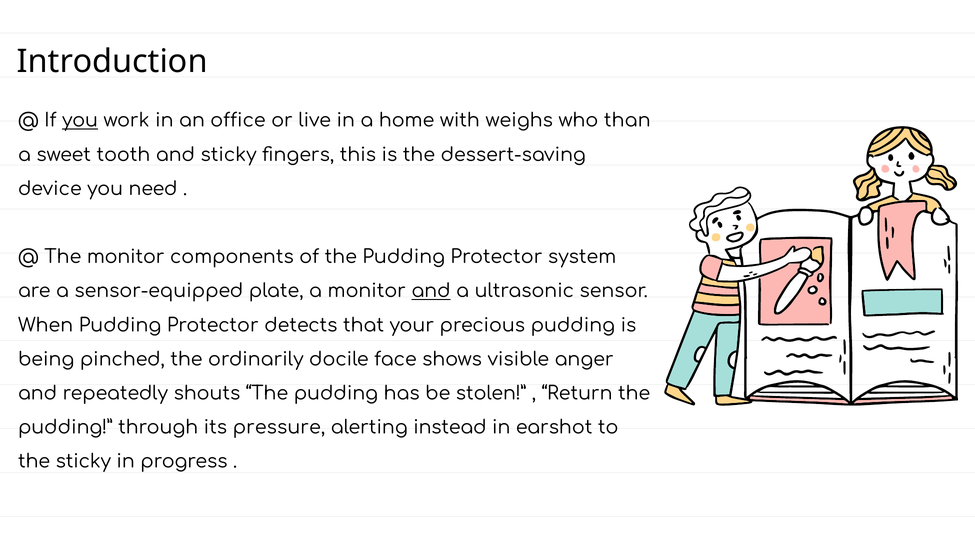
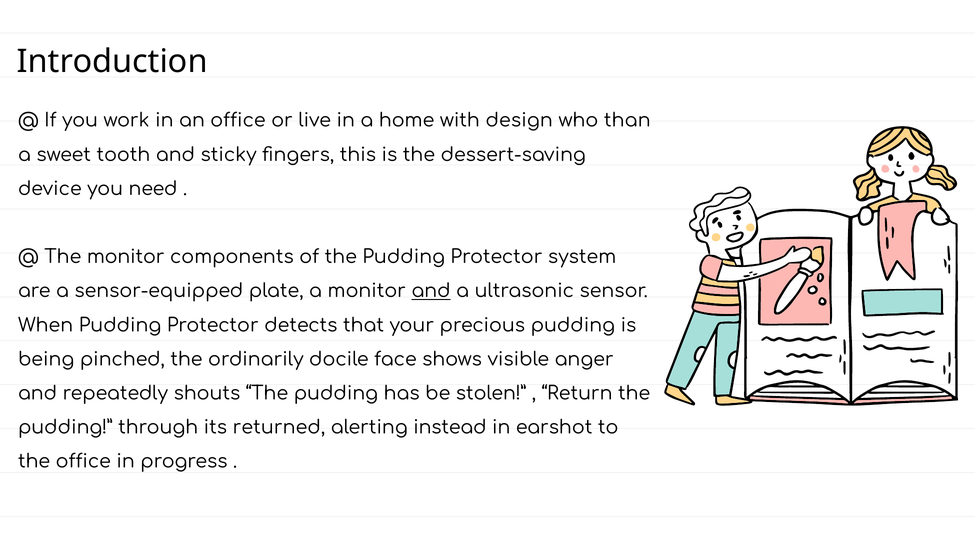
you at (80, 121) underline: present -> none
weighs: weighs -> design
pressure: pressure -> returned
the sticky: sticky -> office
